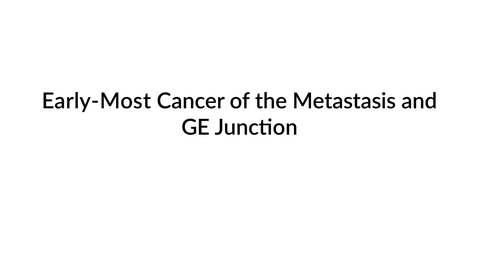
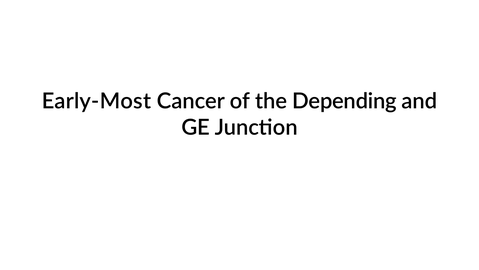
Metastasis: Metastasis -> Depending
